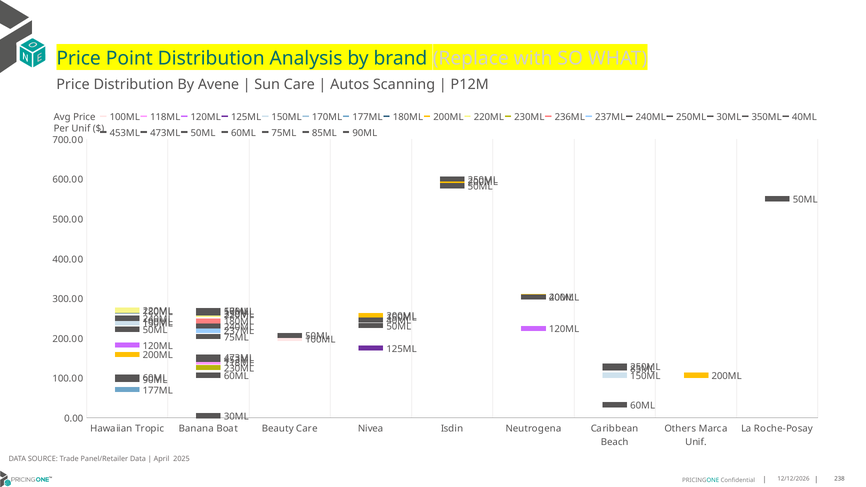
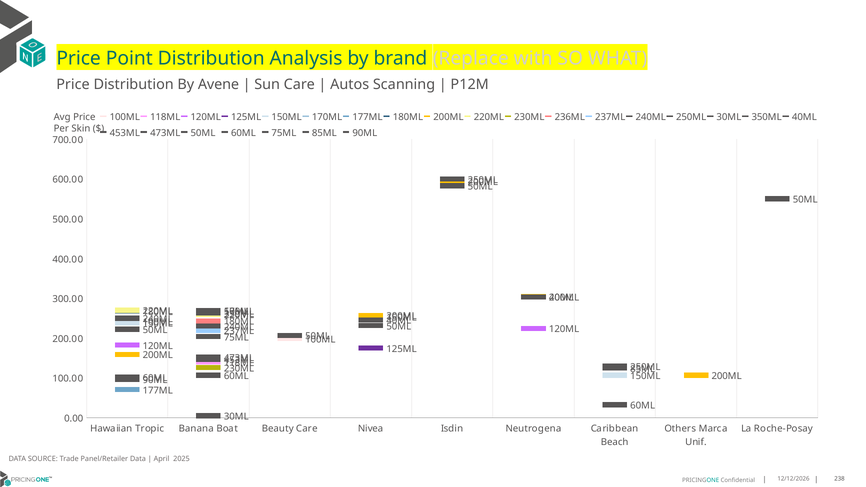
Per Unif: Unif -> Skin
